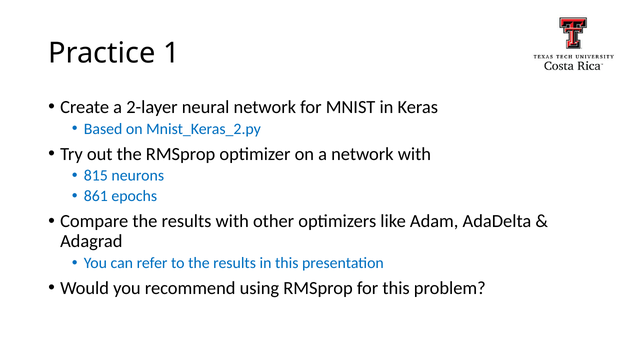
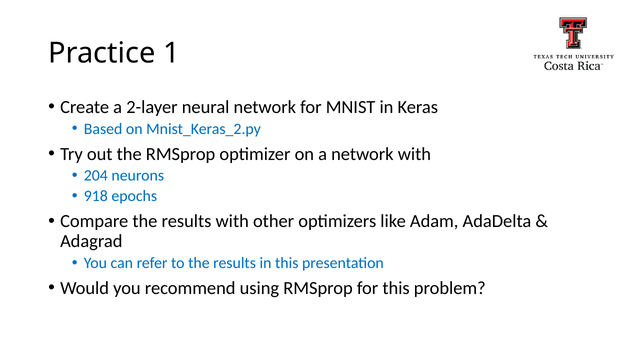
815: 815 -> 204
861: 861 -> 918
